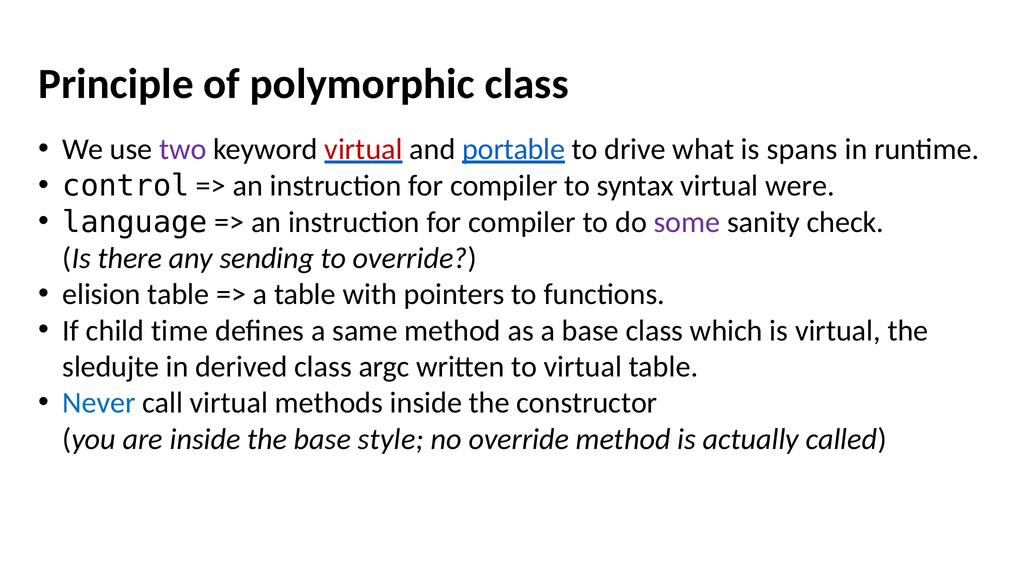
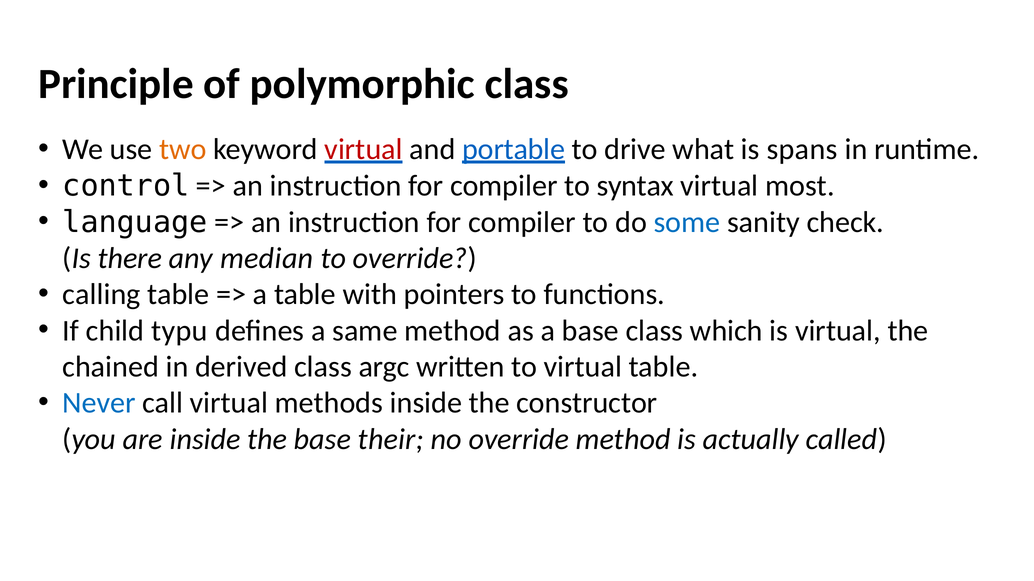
two colour: purple -> orange
were: were -> most
some colour: purple -> blue
sending: sending -> median
elision: elision -> calling
time: time -> typu
sledujte: sledujte -> chained
style: style -> their
